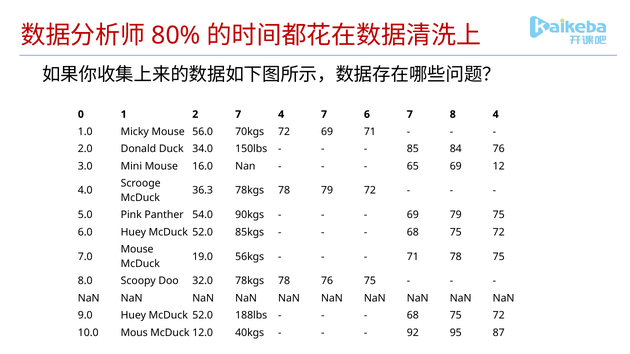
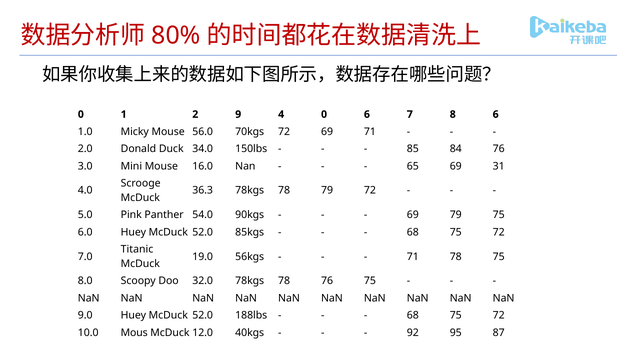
2 7: 7 -> 9
4 7: 7 -> 0
8 4: 4 -> 6
12: 12 -> 31
Mouse at (137, 250): Mouse -> Titanic
